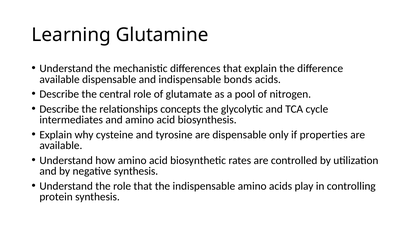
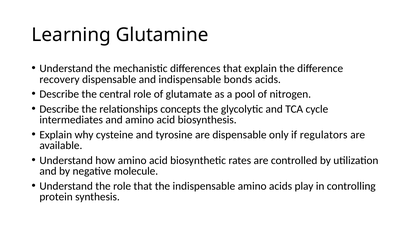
available at (60, 80): available -> recovery
properties: properties -> regulators
negative synthesis: synthesis -> molecule
